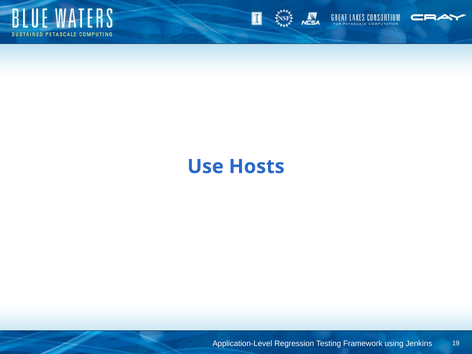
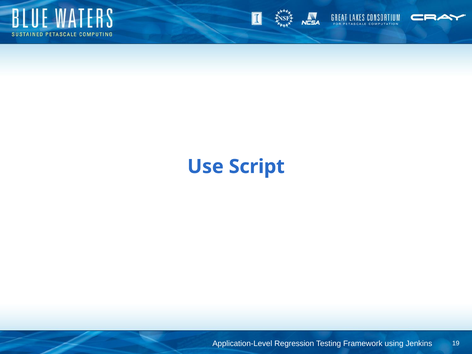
Hosts: Hosts -> Script
